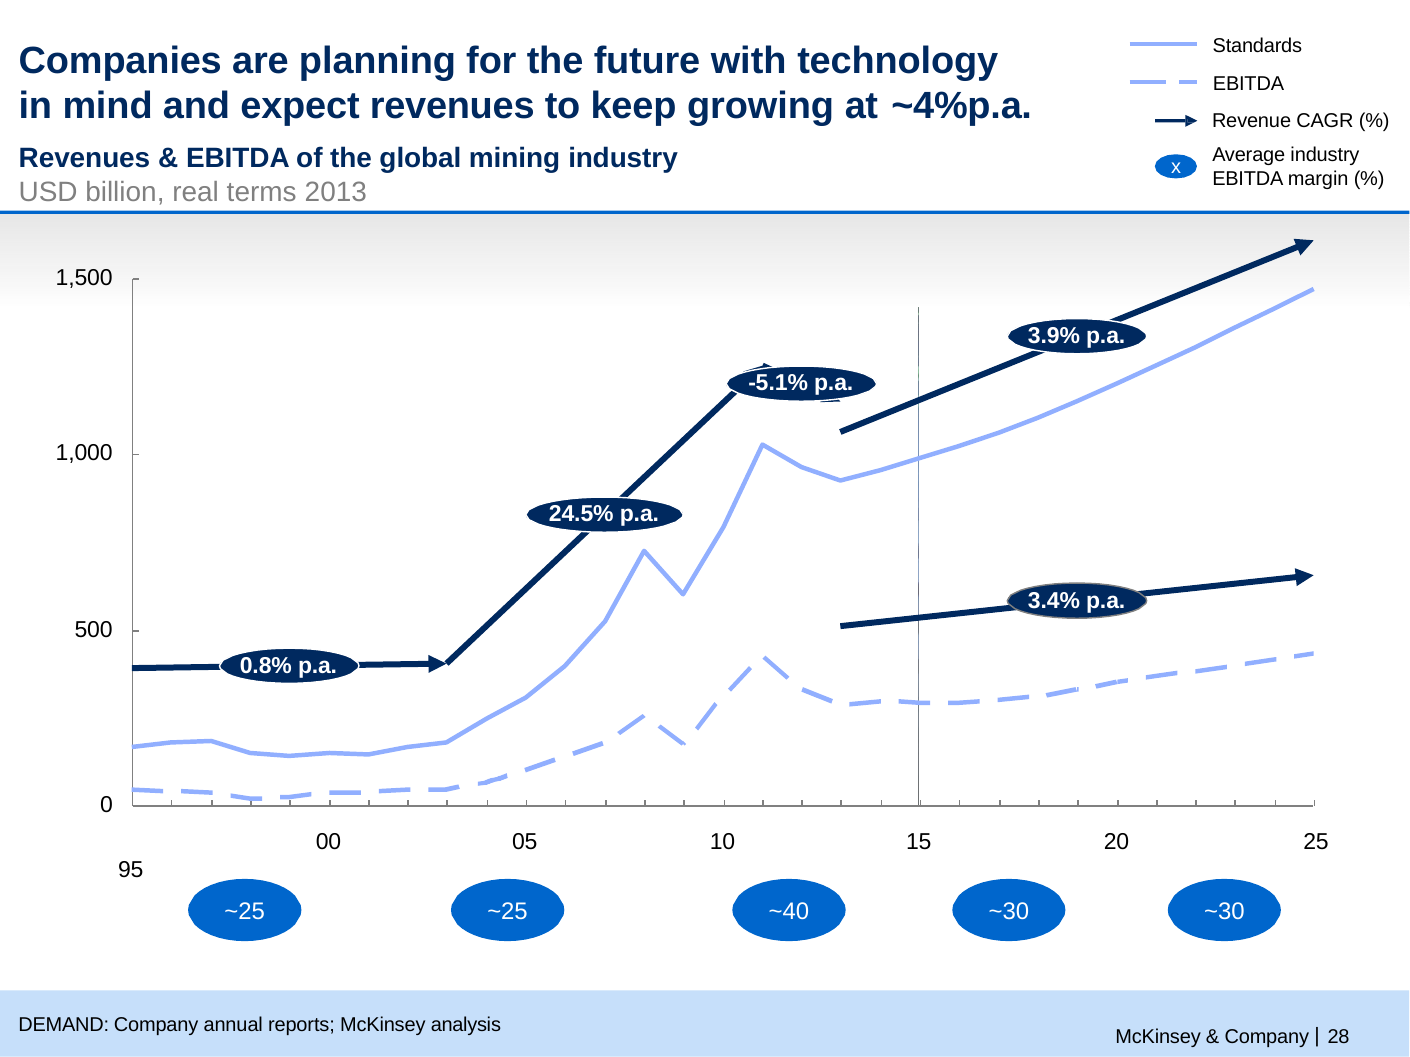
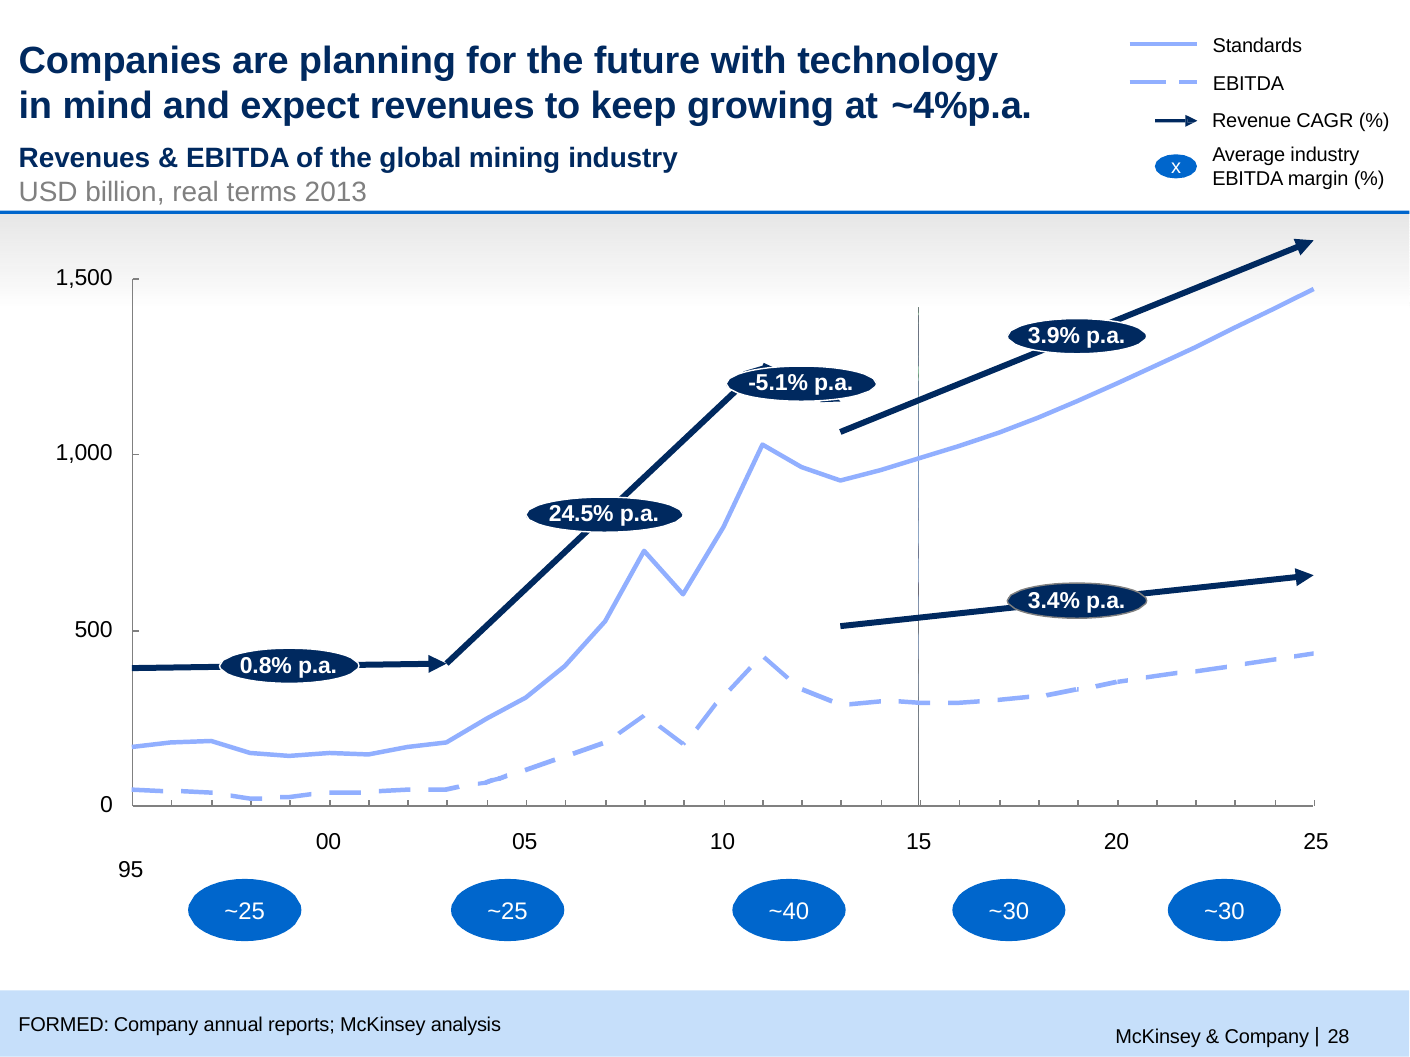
DEMAND: DEMAND -> FORMED
